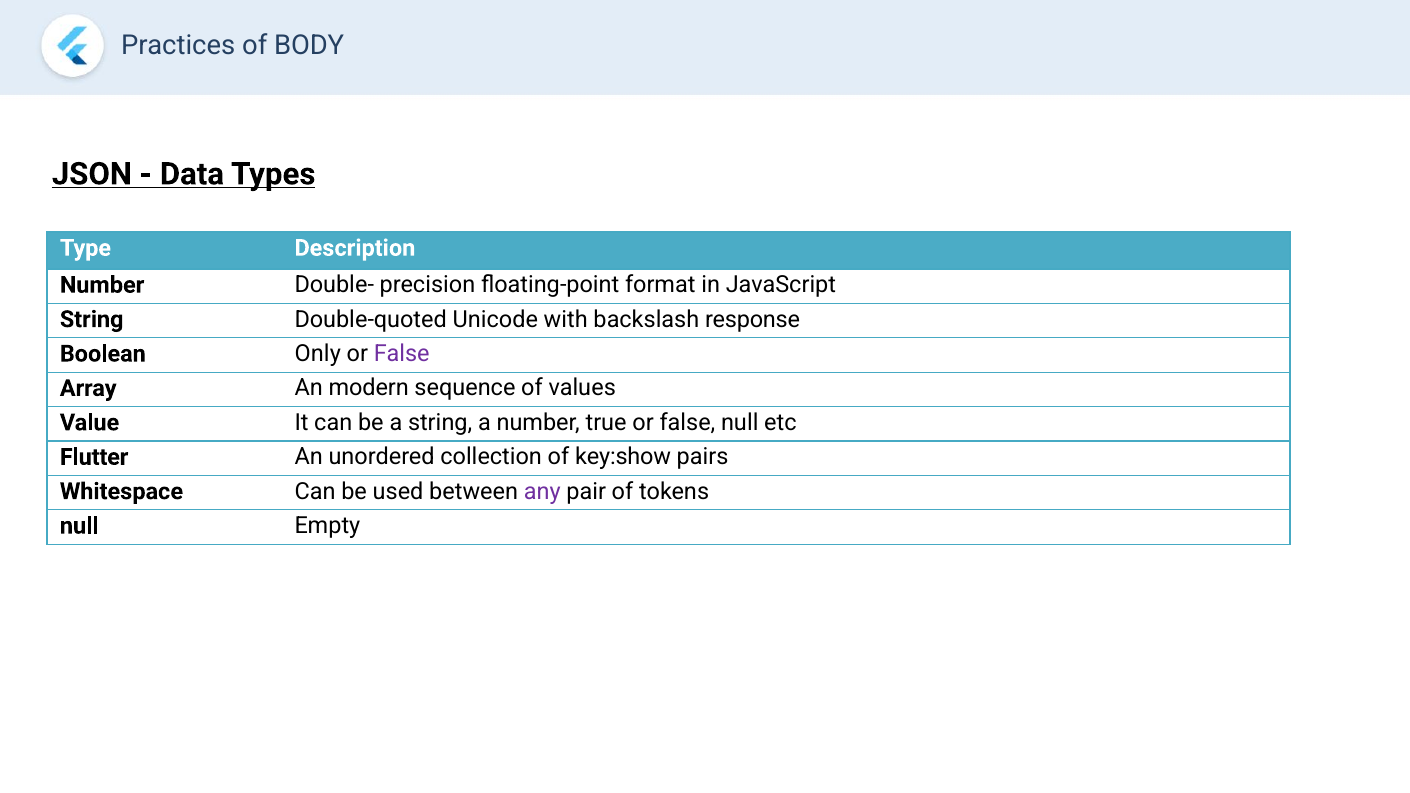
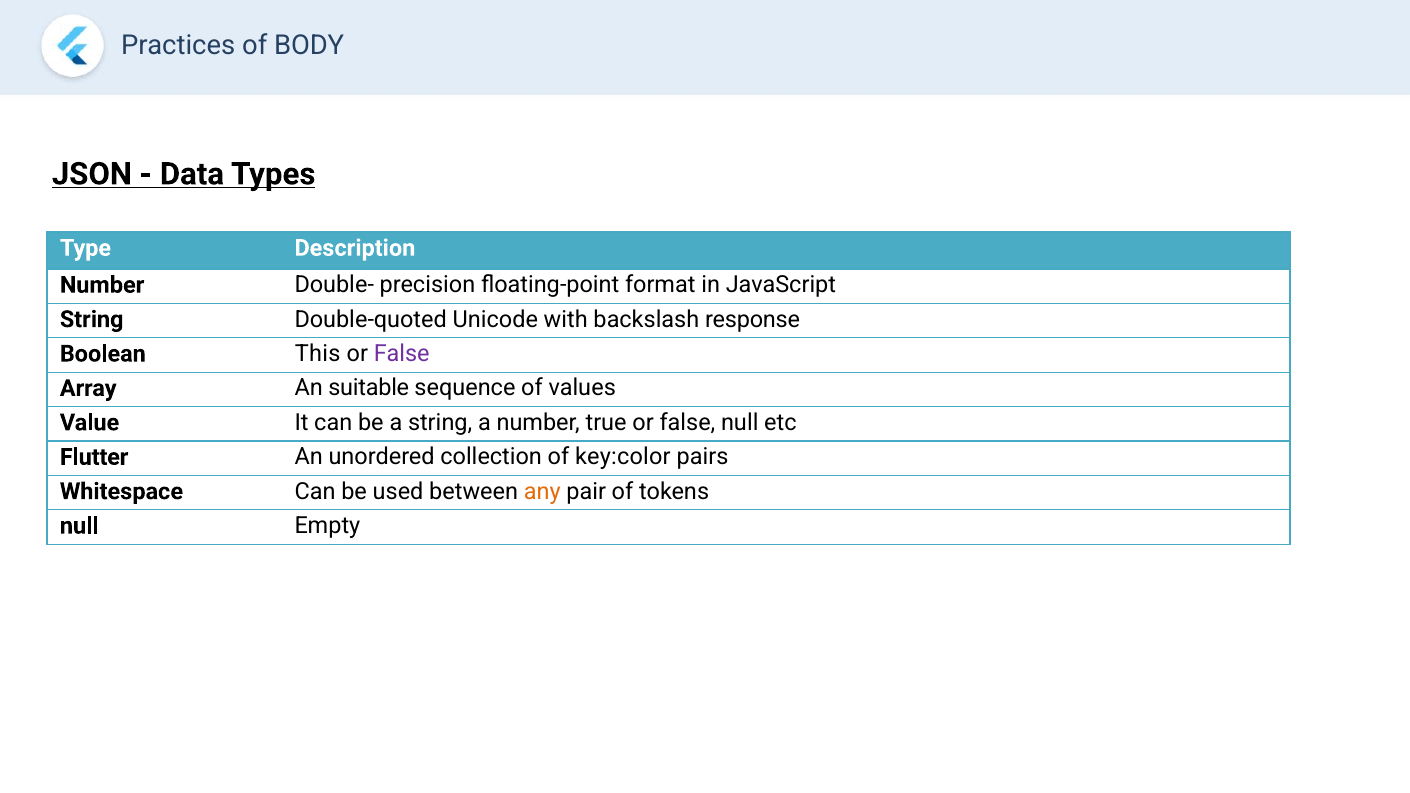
Only: Only -> This
modern: modern -> suitable
key:show: key:show -> key:color
any colour: purple -> orange
